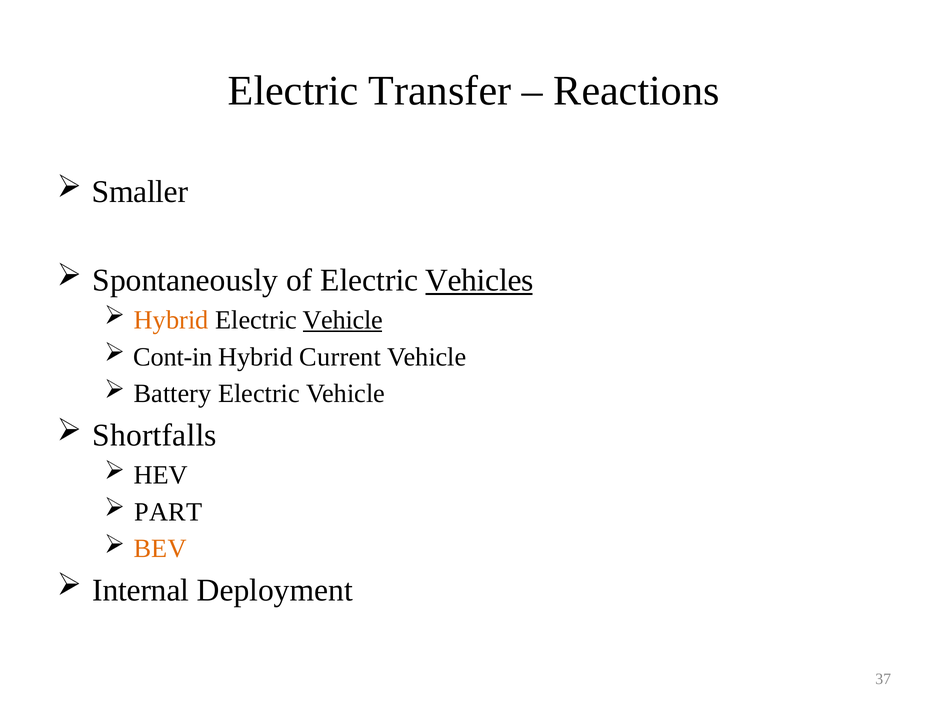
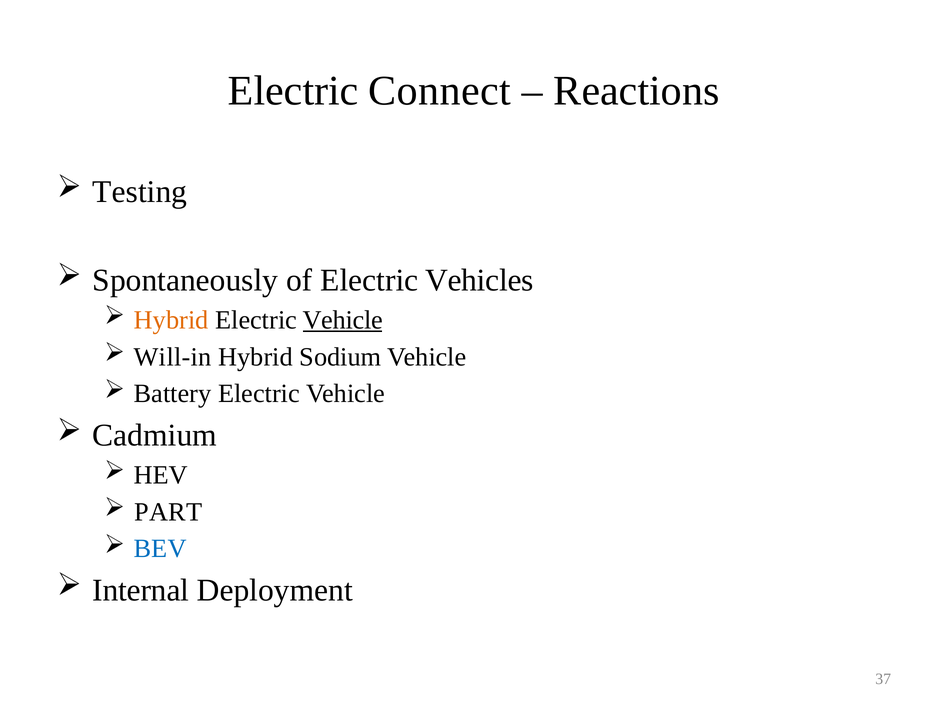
Transfer: Transfer -> Connect
Smaller: Smaller -> Testing
Vehicles underline: present -> none
Cont-in: Cont-in -> Will-in
Current: Current -> Sodium
Shortfalls: Shortfalls -> Cadmium
BEV colour: orange -> blue
